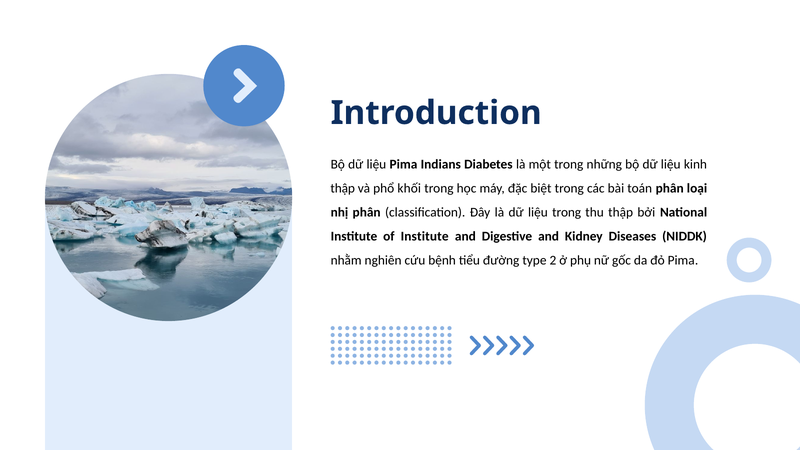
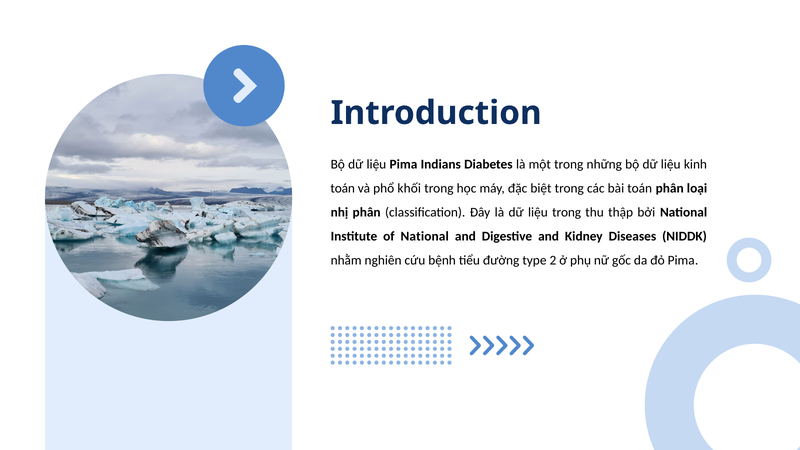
thập at (343, 188): thập -> toán
of Institute: Institute -> National
